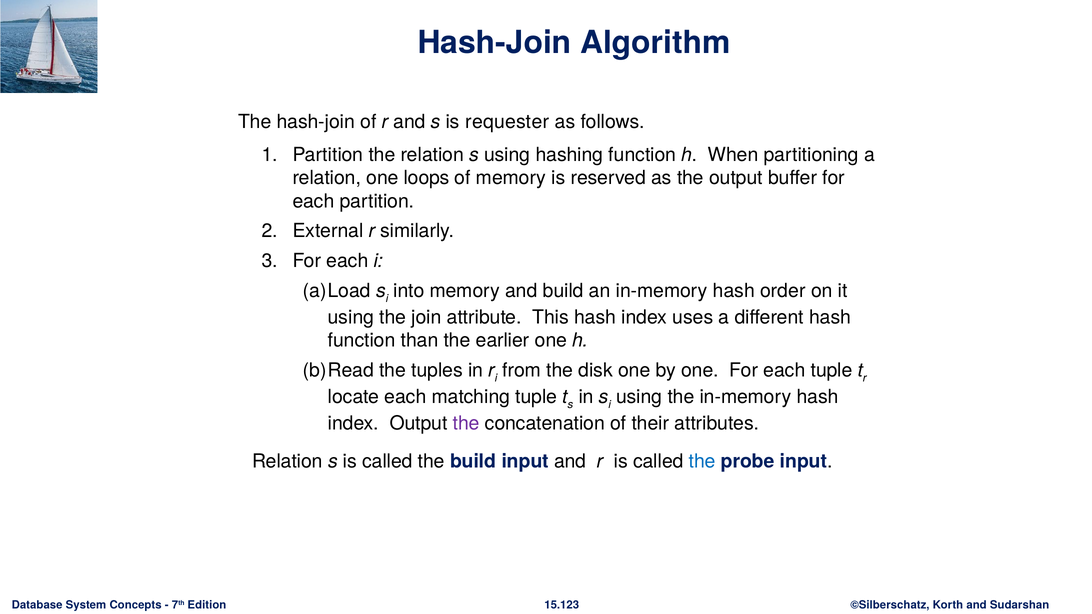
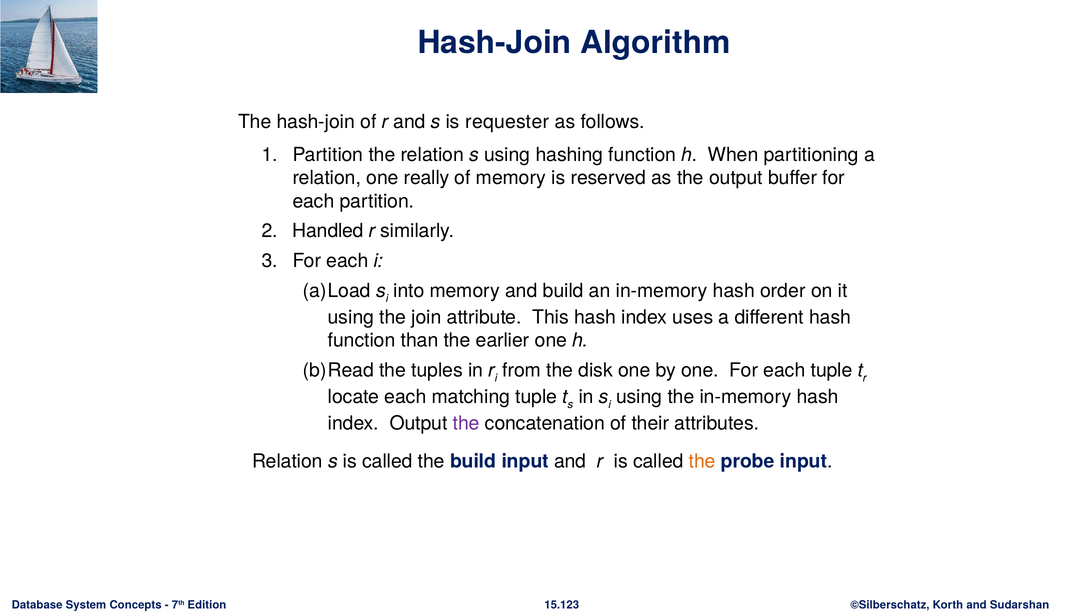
loops: loops -> really
External: External -> Handled
the at (702, 462) colour: blue -> orange
